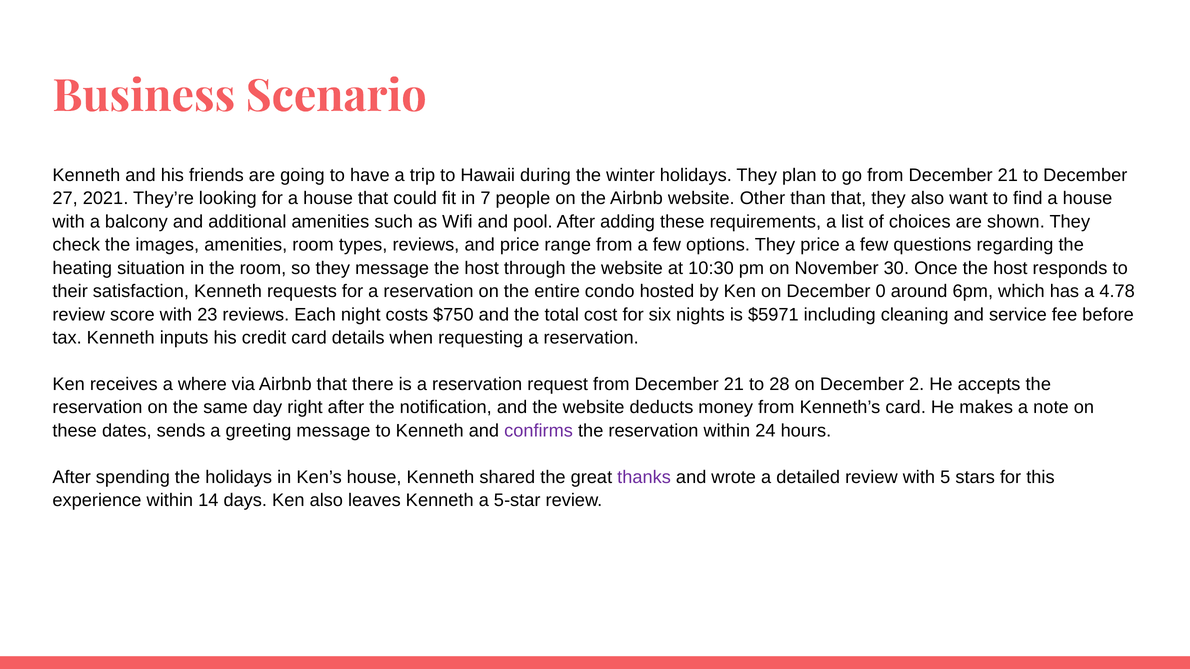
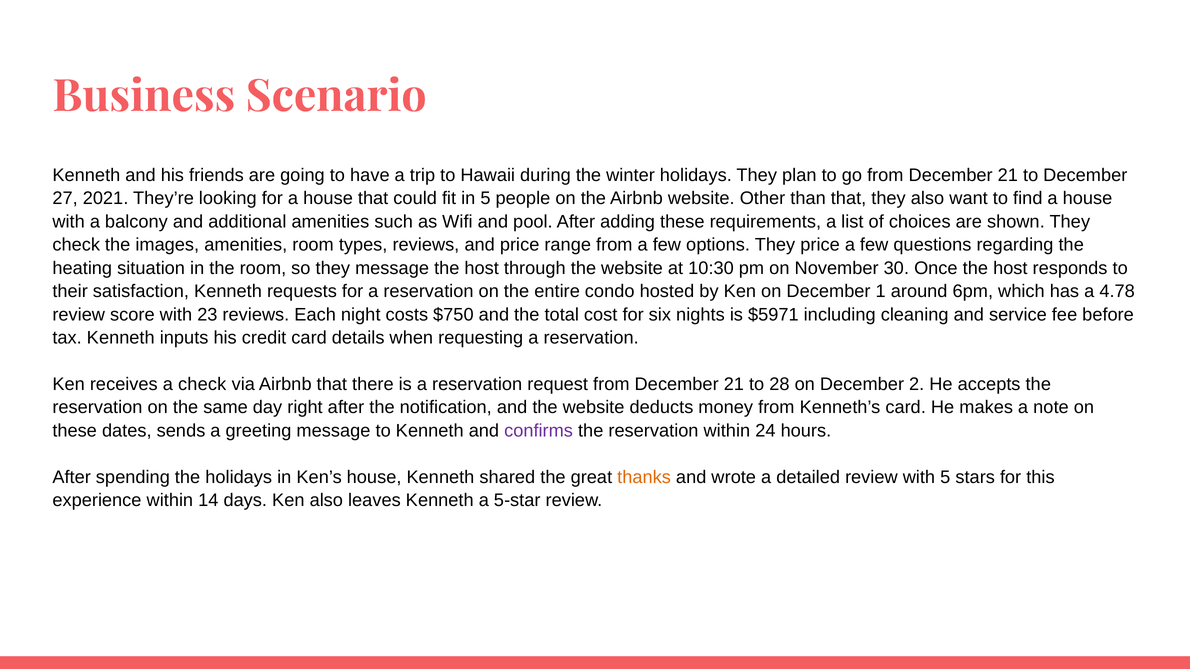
in 7: 7 -> 5
0: 0 -> 1
a where: where -> check
thanks colour: purple -> orange
